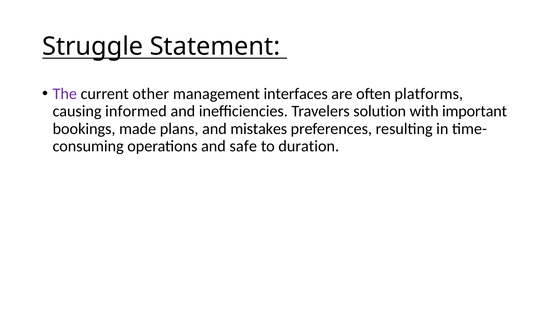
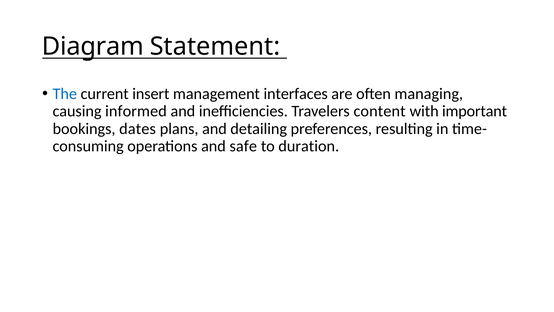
Struggle: Struggle -> Diagram
The colour: purple -> blue
other: other -> insert
platforms: platforms -> managing
solution: solution -> content
made: made -> dates
mistakes: mistakes -> detailing
